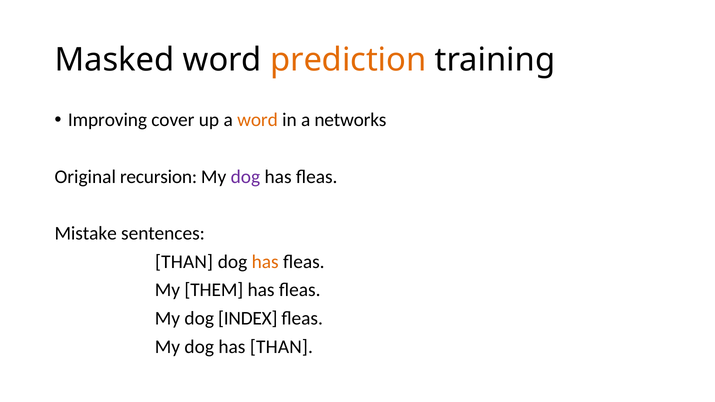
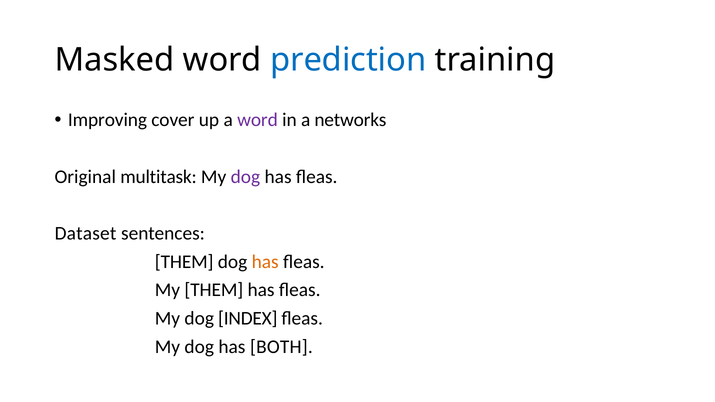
prediction colour: orange -> blue
word at (257, 120) colour: orange -> purple
recursion: recursion -> multitask
Mistake: Mistake -> Dataset
THAN at (184, 262): THAN -> THEM
has THAN: THAN -> BOTH
